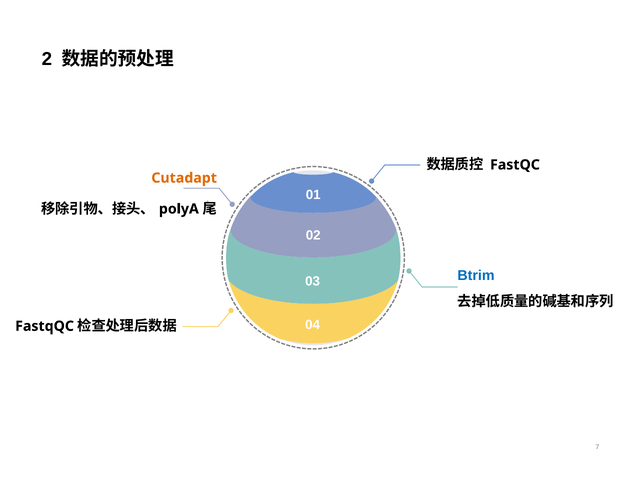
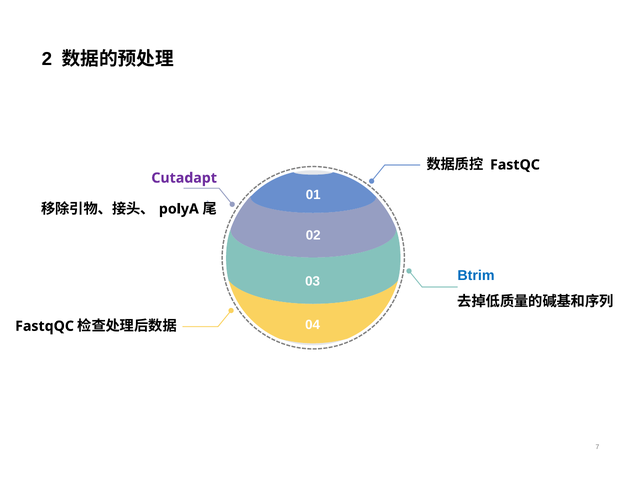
Cutadapt colour: orange -> purple
